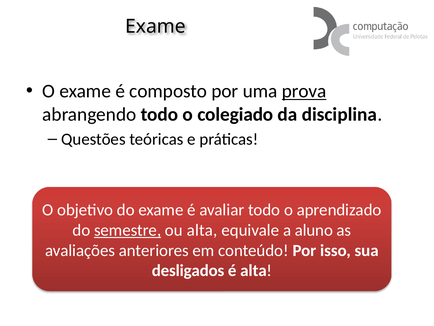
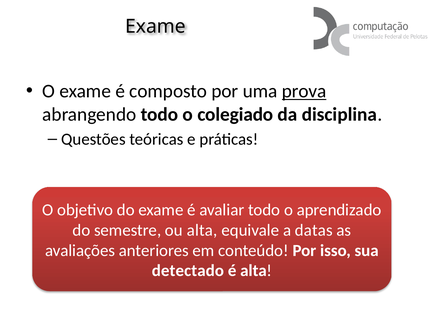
semestre underline: present -> none
aluno: aluno -> datas
desligados: desligados -> detectado
